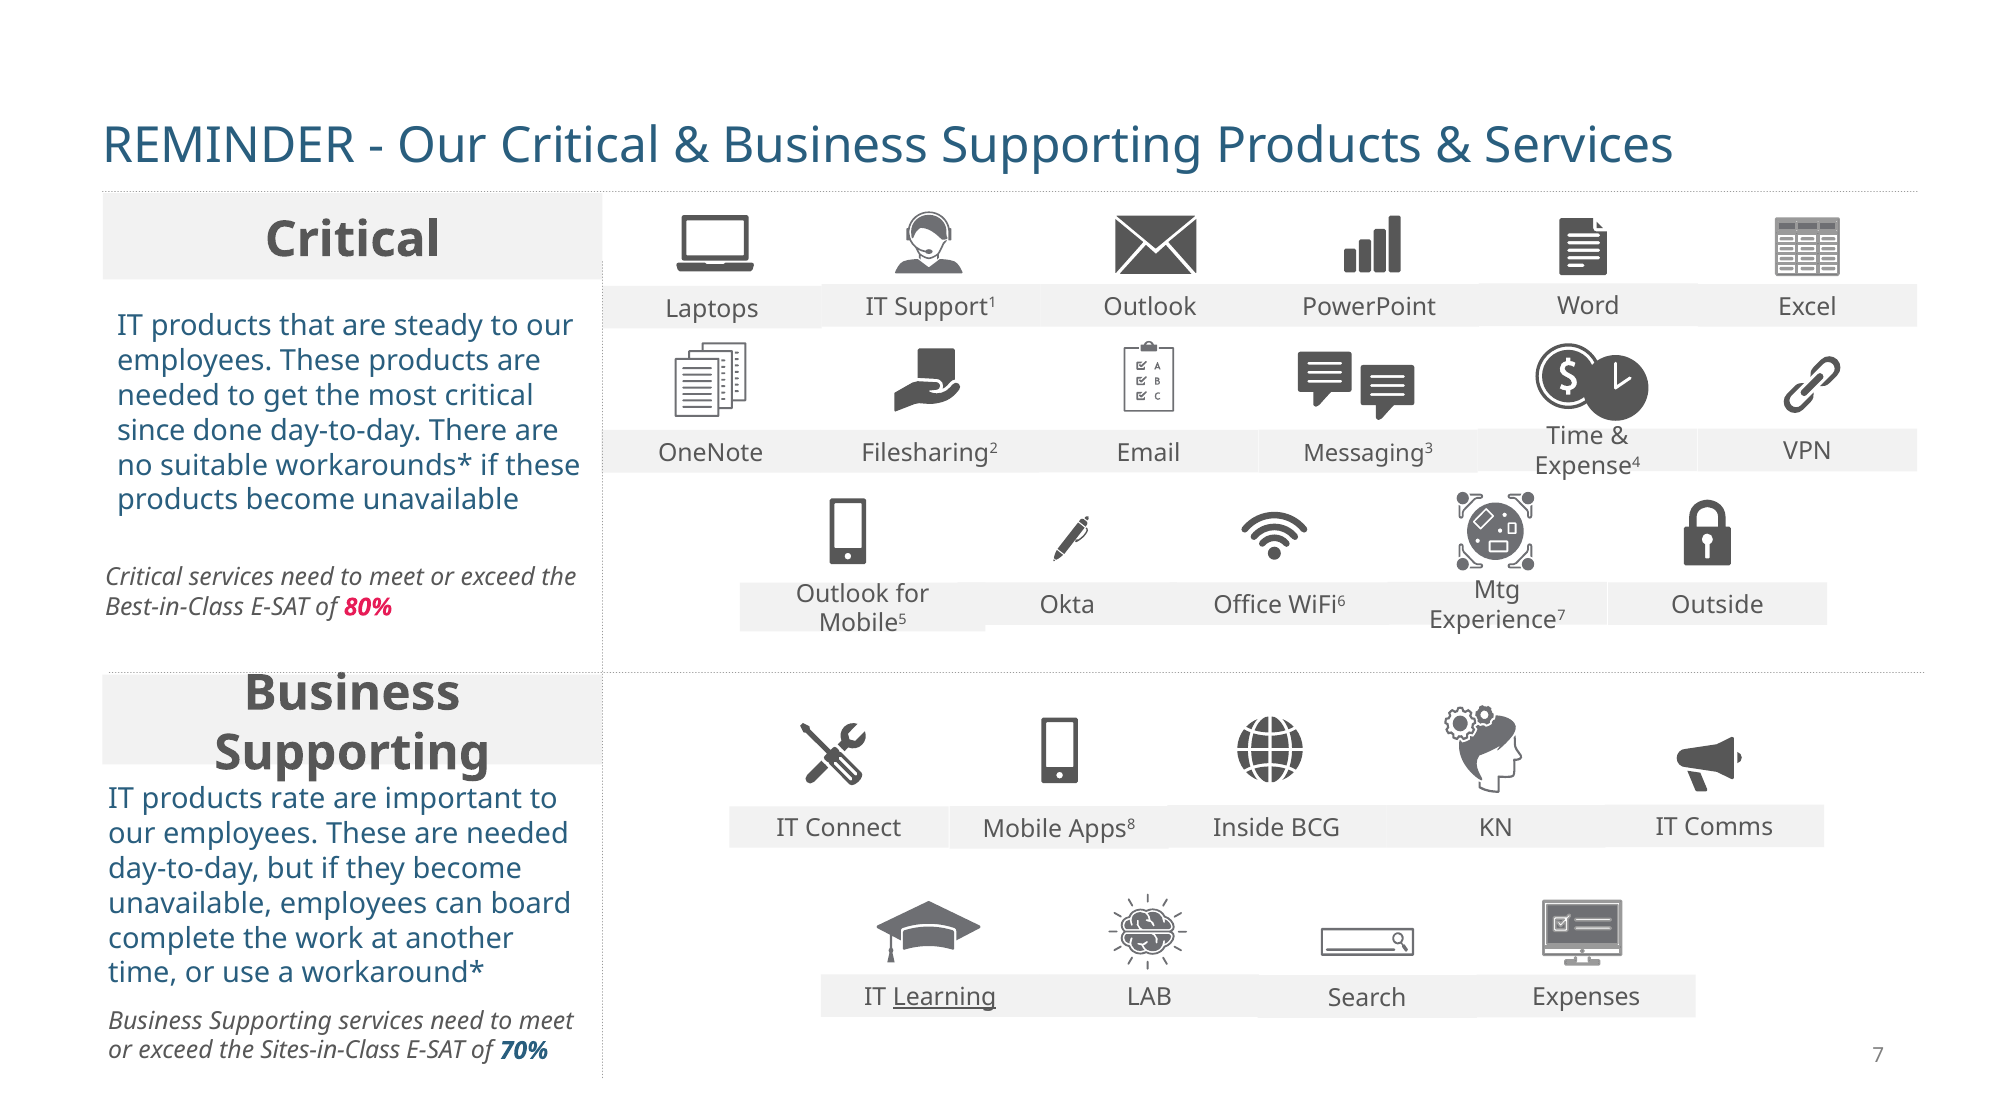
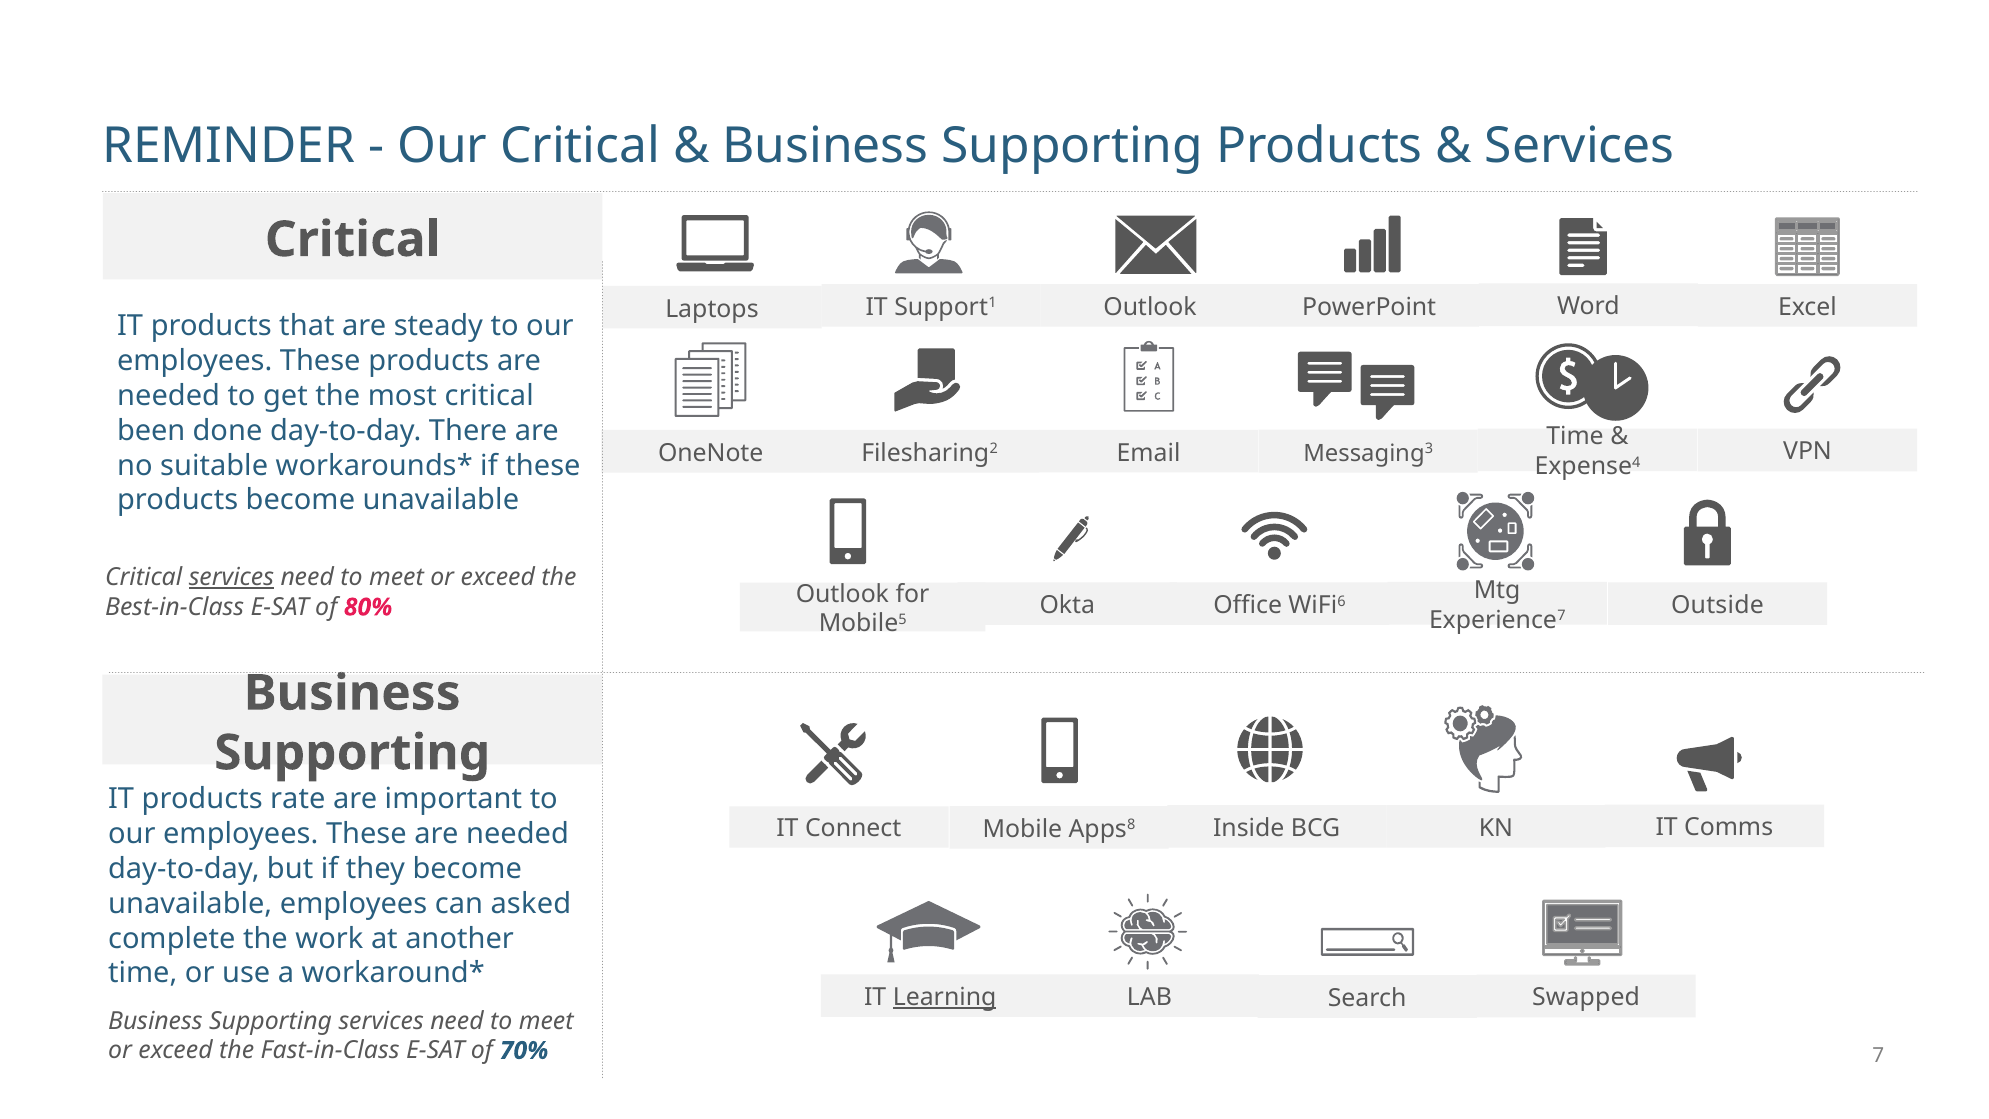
since: since -> been
services at (231, 577) underline: none -> present
board: board -> asked
Expenses: Expenses -> Swapped
Sites-in-Class: Sites-in-Class -> Fast-in-Class
